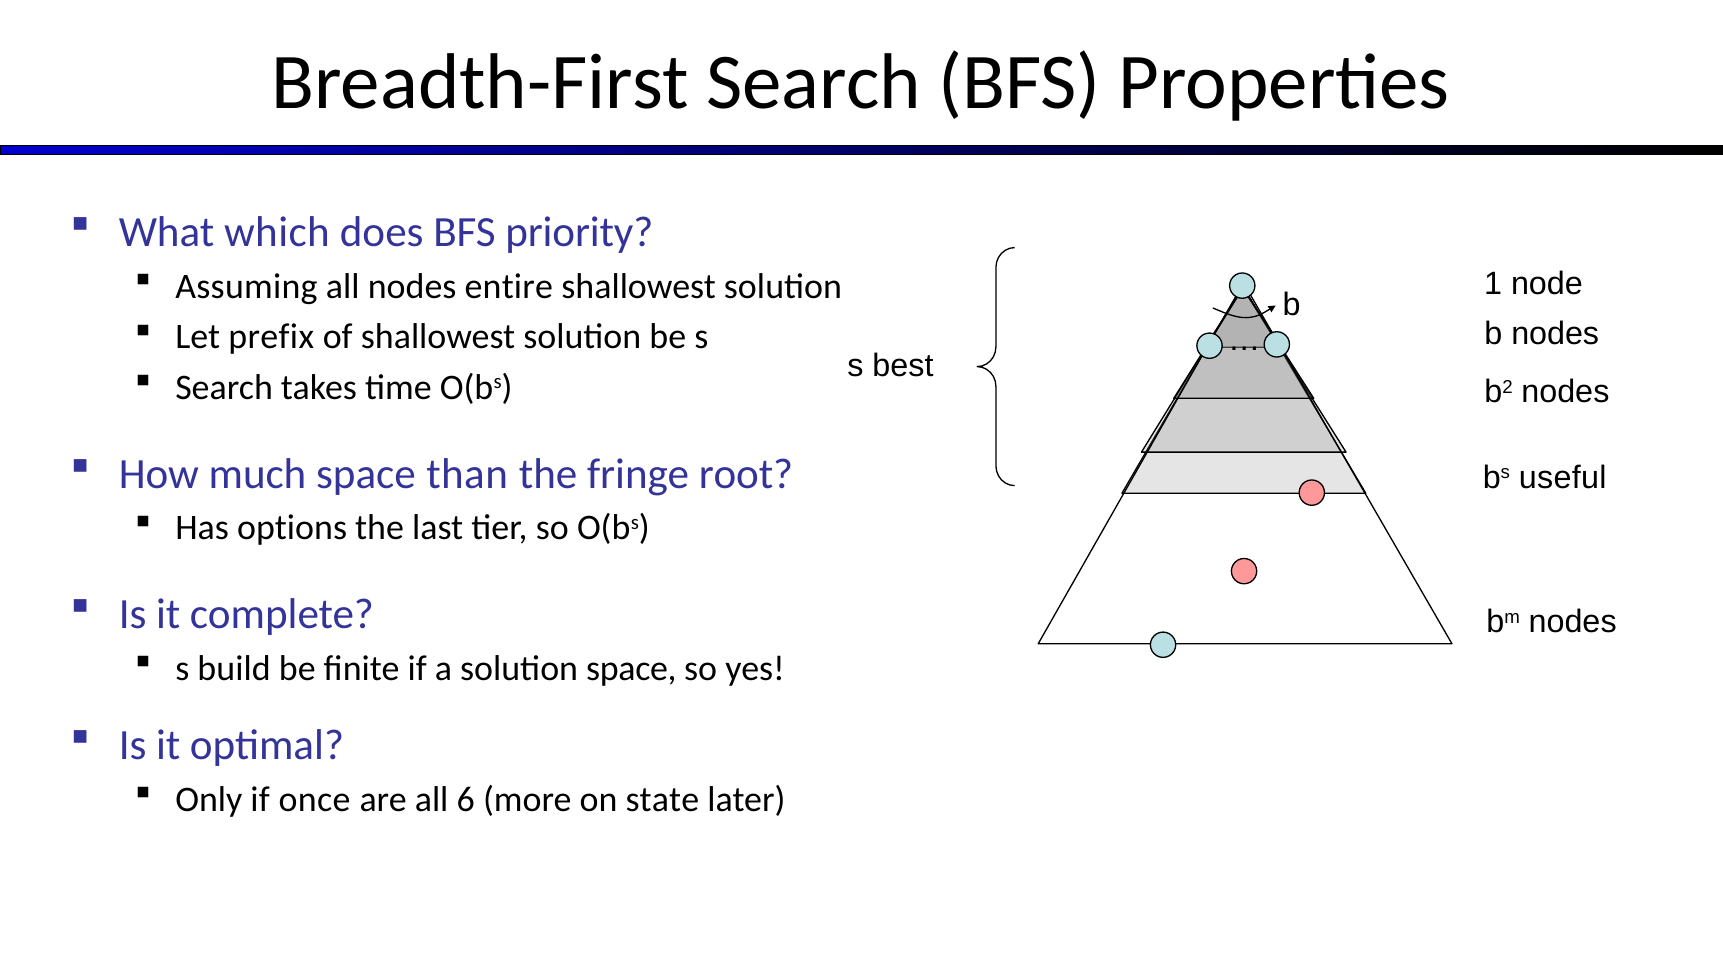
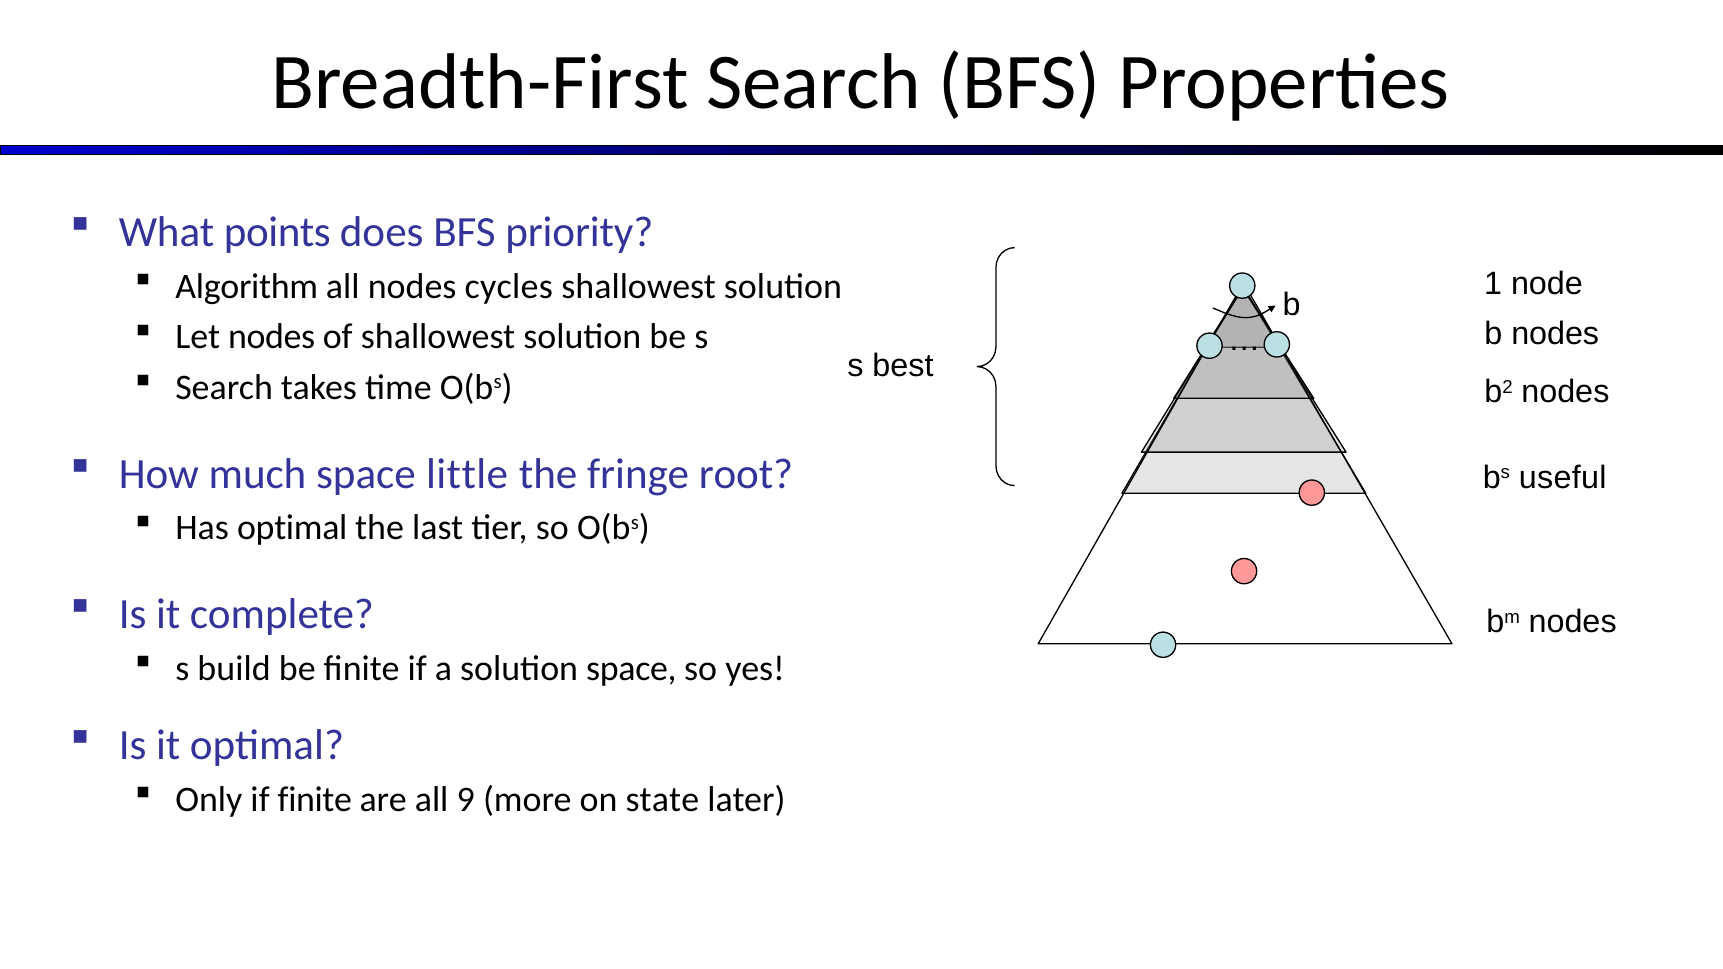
which: which -> points
Assuming: Assuming -> Algorithm
entire: entire -> cycles
Let prefix: prefix -> nodes
than: than -> little
Has options: options -> optimal
if once: once -> finite
6: 6 -> 9
